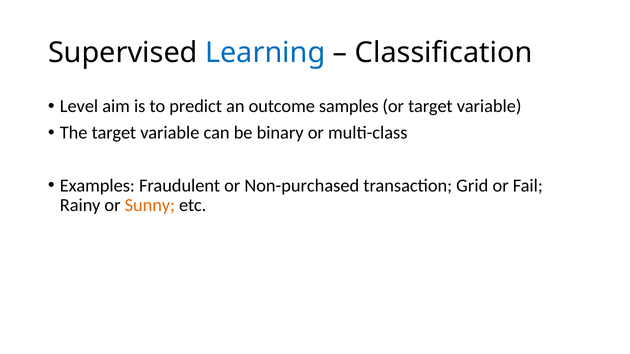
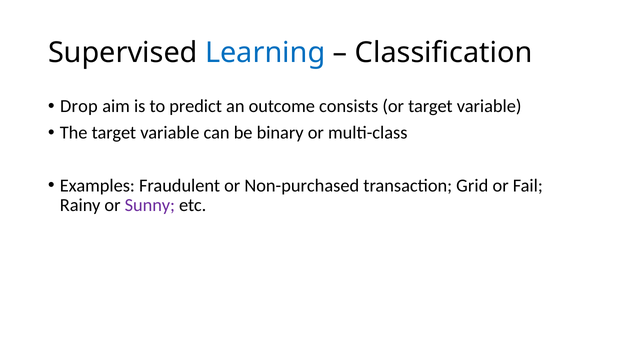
Level: Level -> Drop
samples: samples -> consists
Sunny colour: orange -> purple
